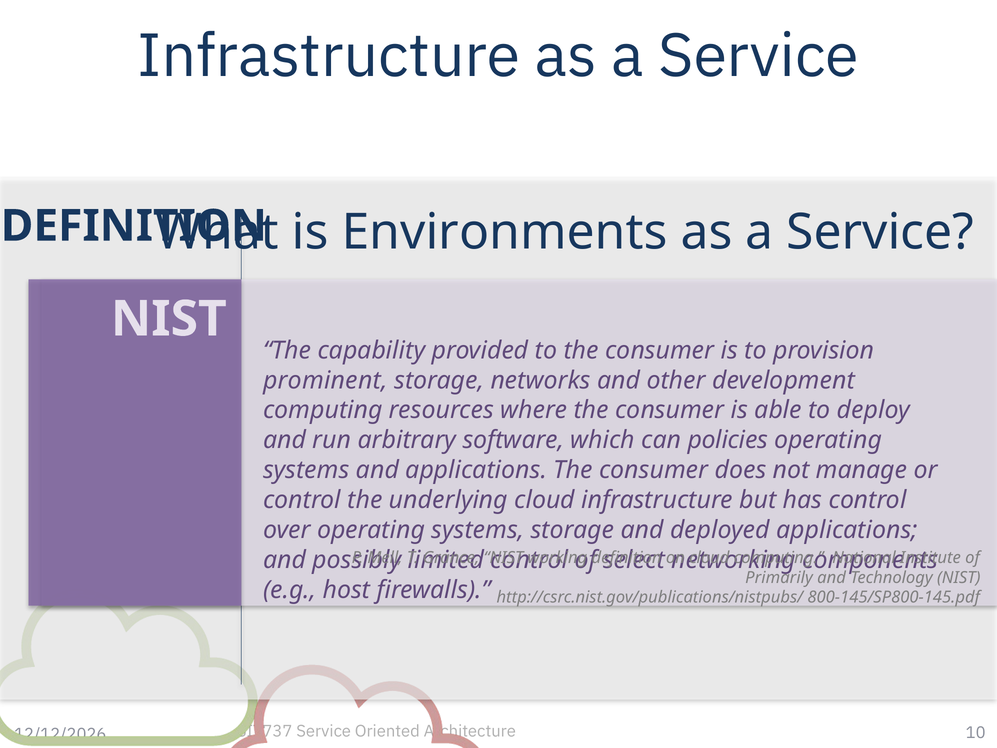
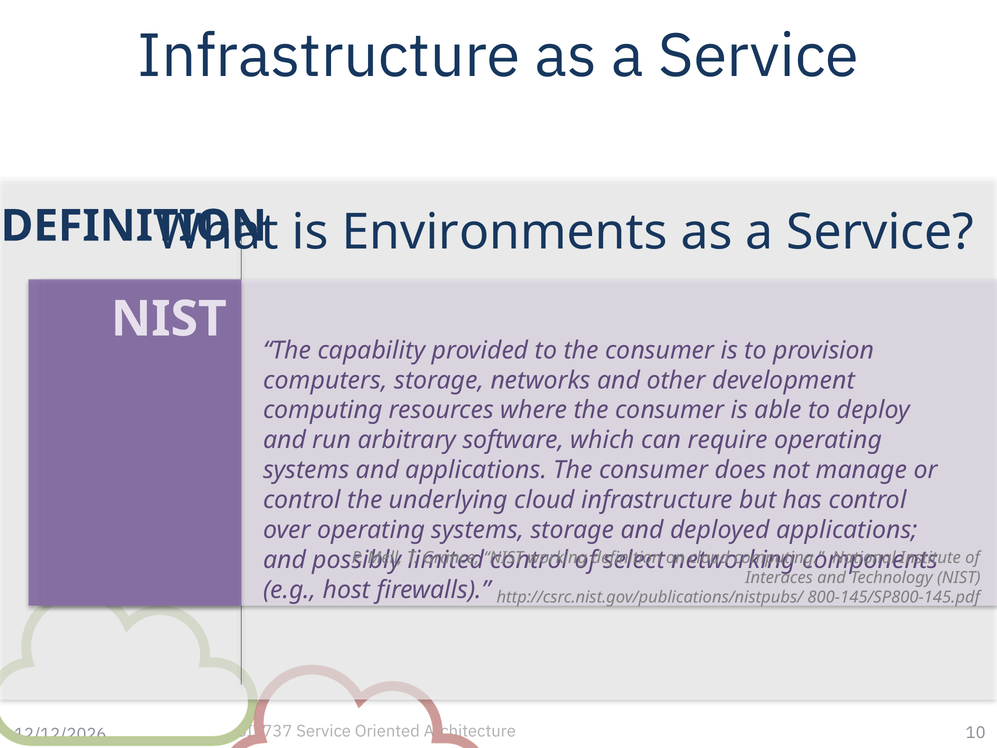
prominent: prominent -> computers
policies: policies -> require
Primarily: Primarily -> Interaces
